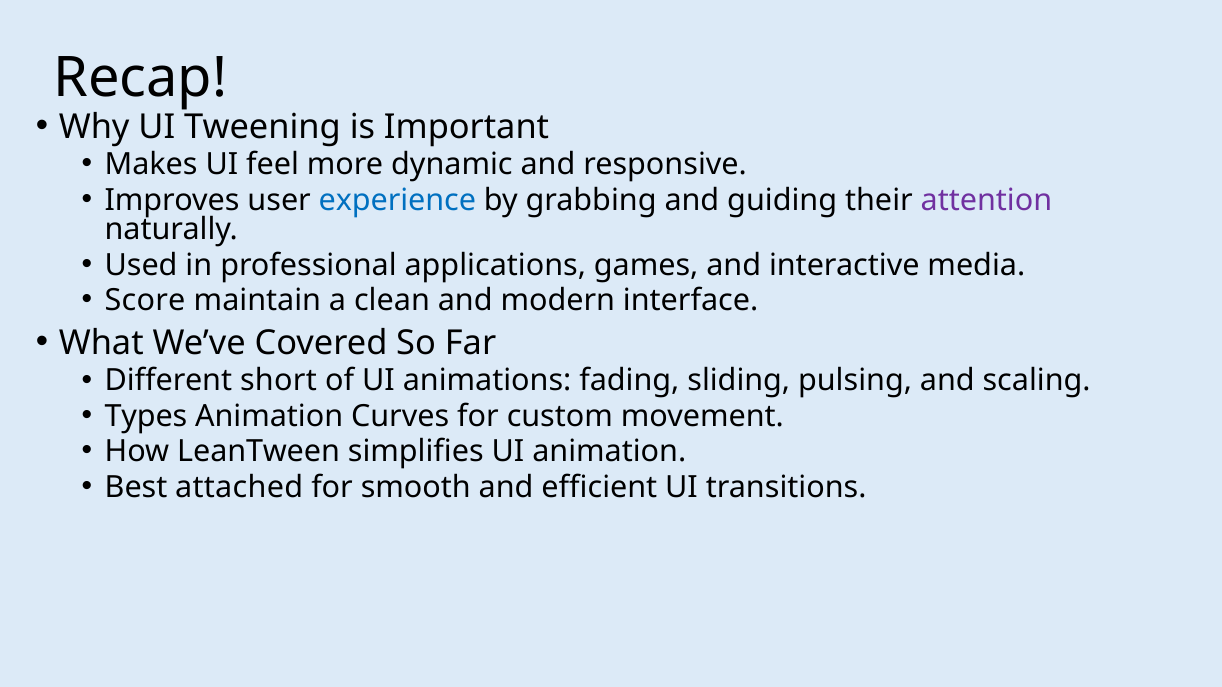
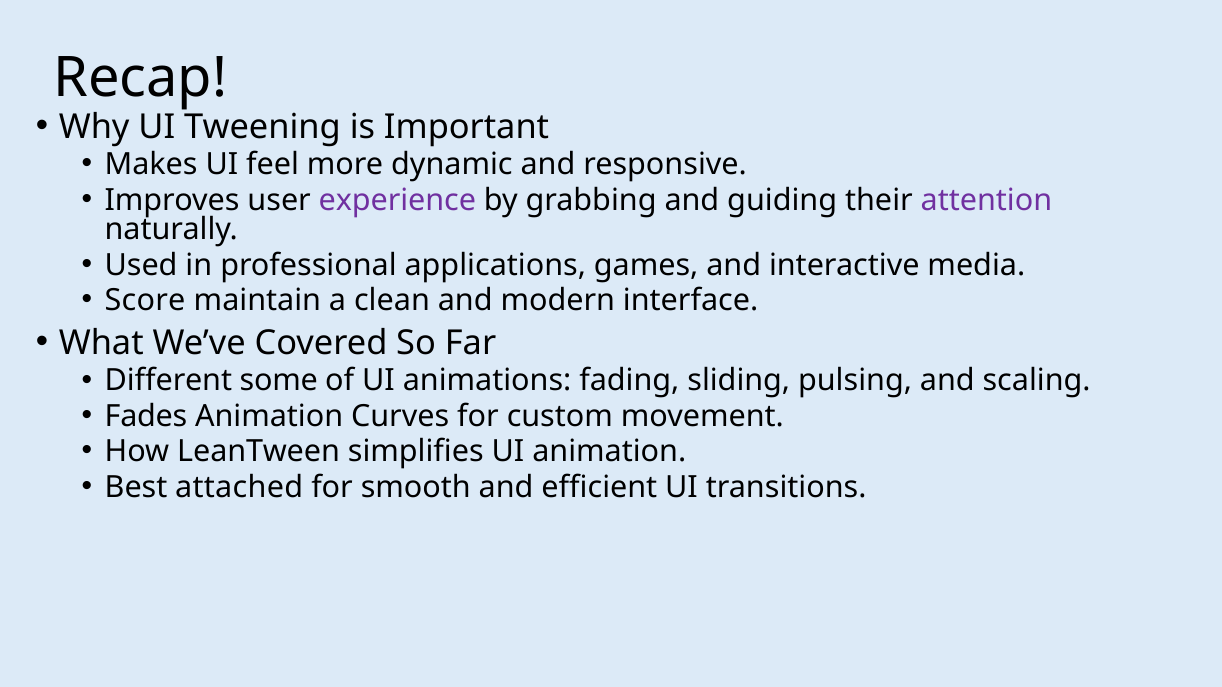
experience colour: blue -> purple
short: short -> some
Types: Types -> Fades
